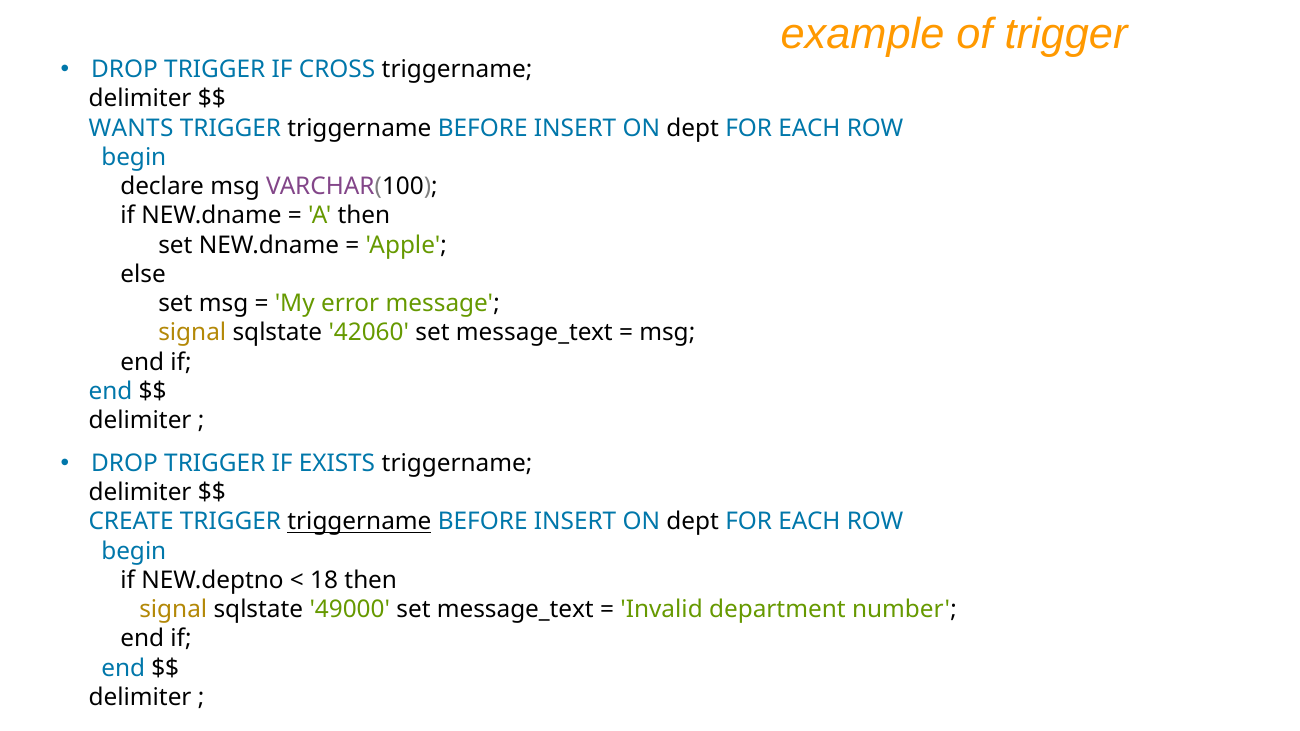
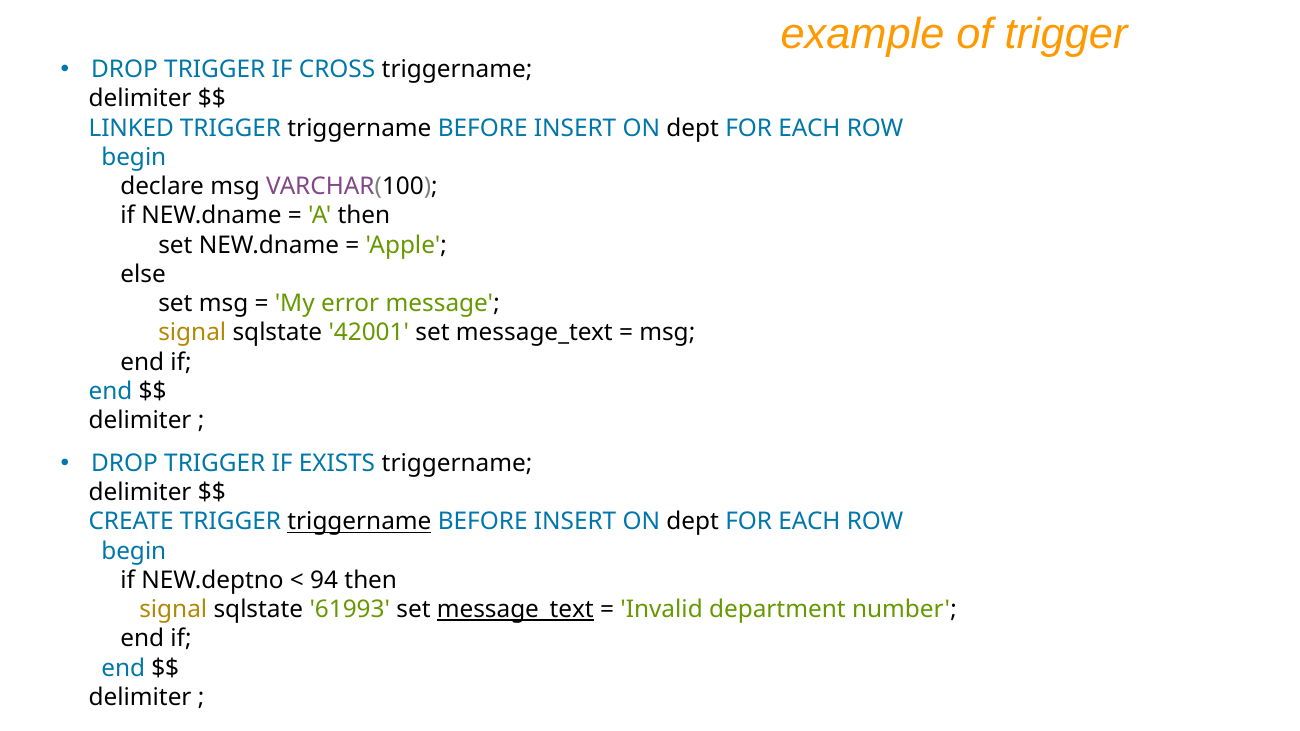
WANTS: WANTS -> LINKED
42060: 42060 -> 42001
18: 18 -> 94
49000: 49000 -> 61993
message_text at (515, 610) underline: none -> present
